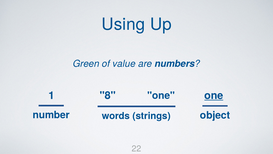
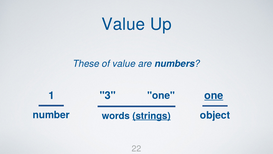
Using at (123, 24): Using -> Value
Green: Green -> These
8: 8 -> 3
strings underline: none -> present
